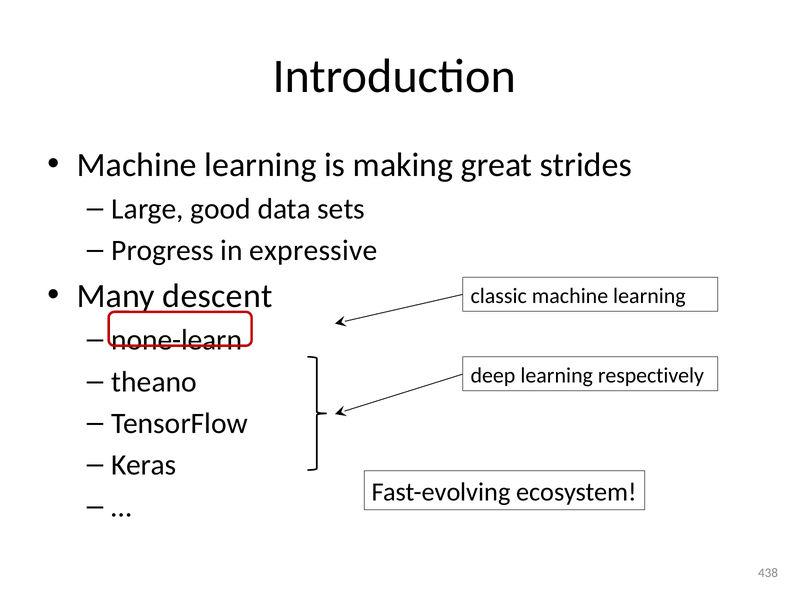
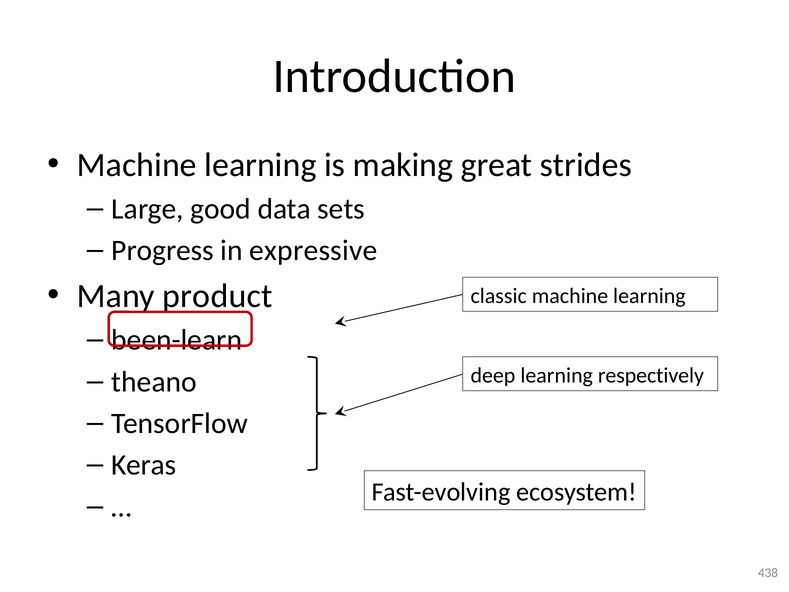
descent: descent -> product
none-learn: none-learn -> been-learn
